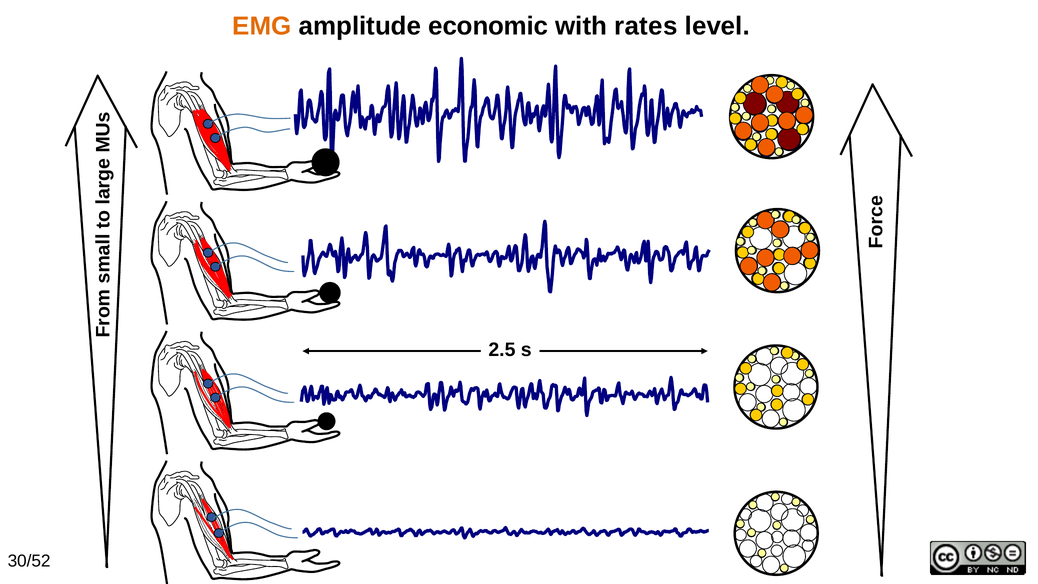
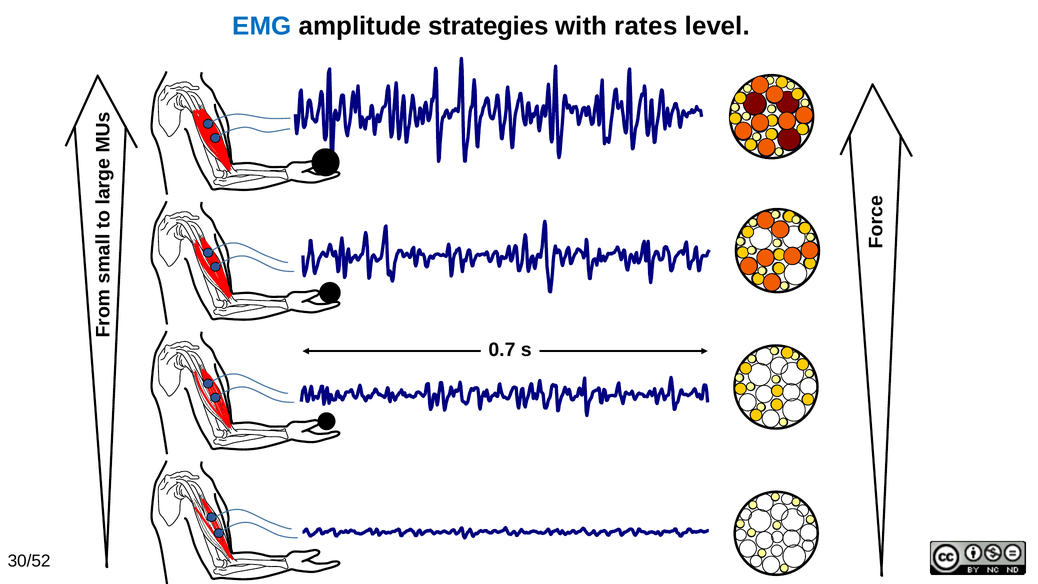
EMG colour: orange -> blue
economic: economic -> strategies
2.5: 2.5 -> 0.7
